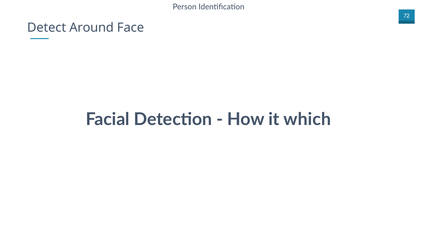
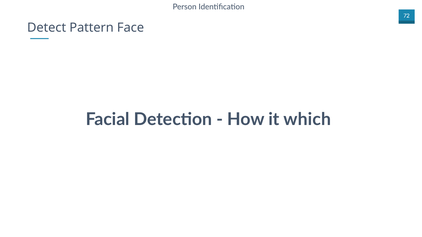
Around: Around -> Pattern
